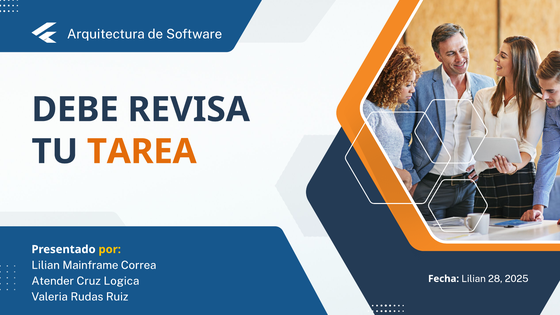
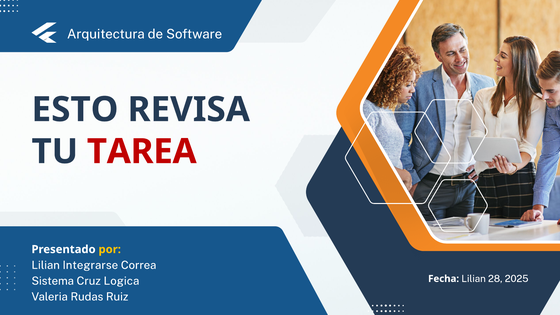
DEBE: DEBE -> ESTO
TAREA colour: orange -> red
Mainframe: Mainframe -> Integrarse
Atender: Atender -> Sistema
